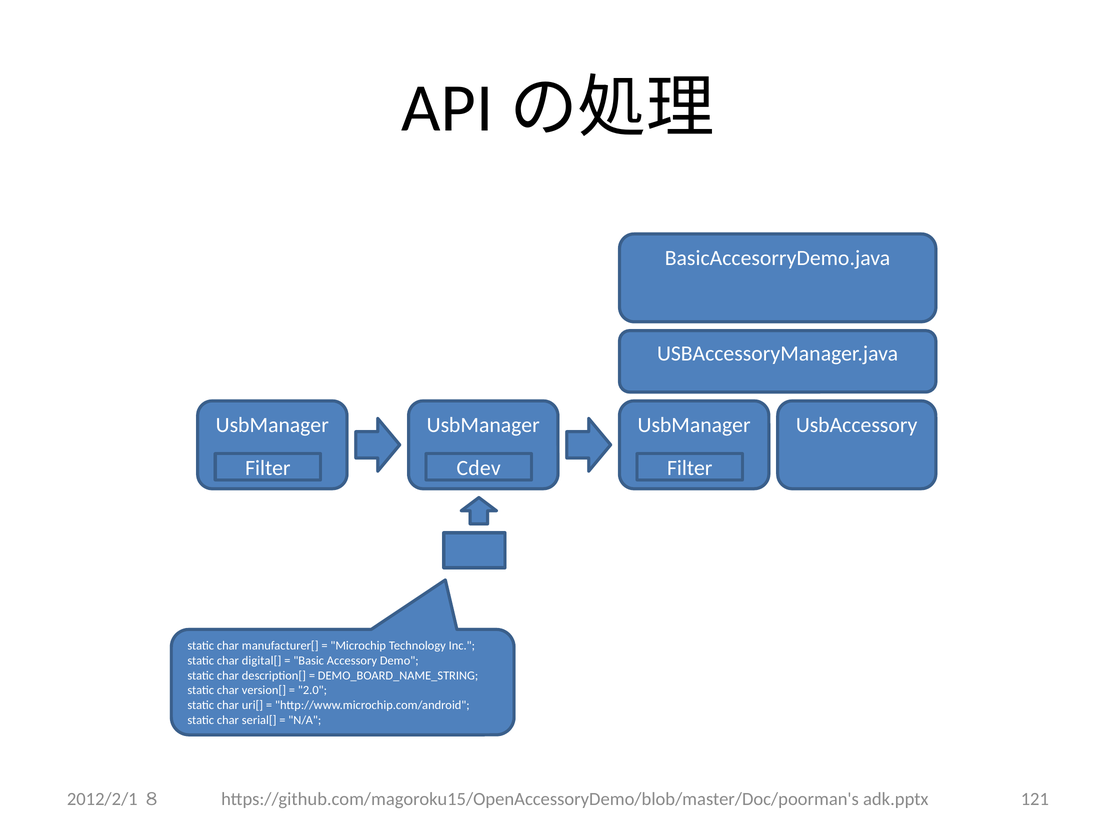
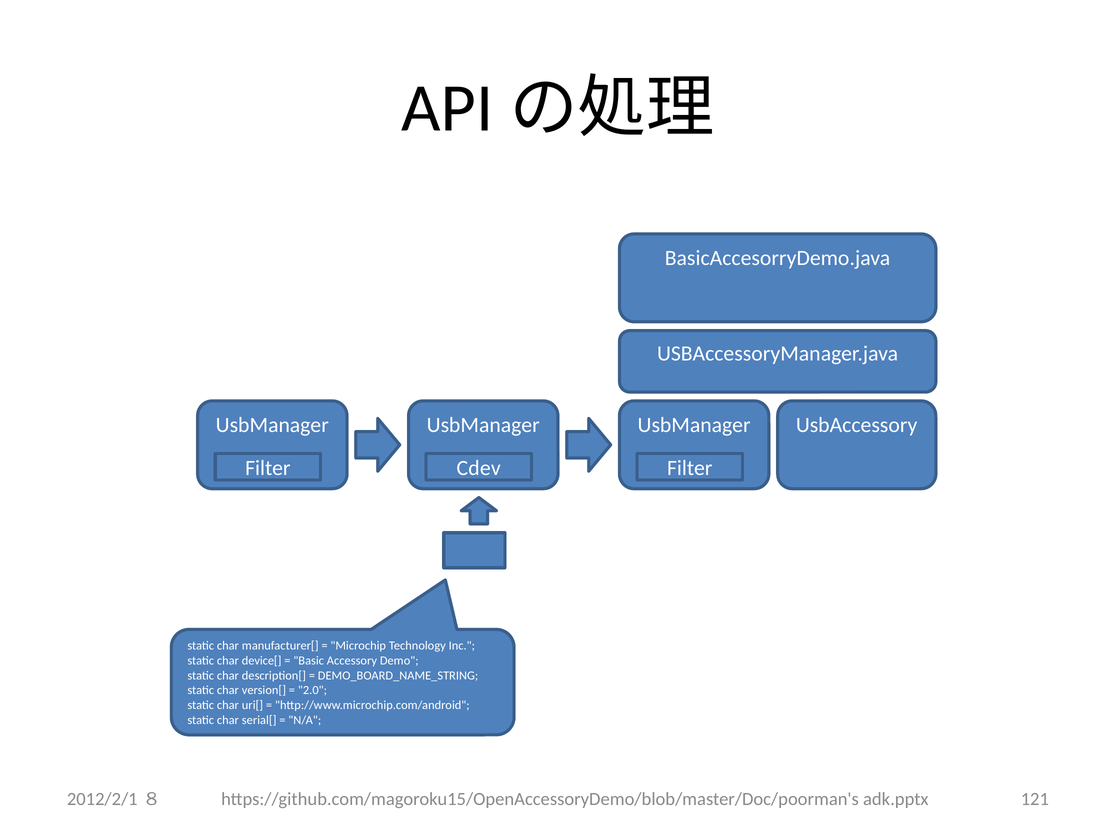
digital[: digital[ -> device[
